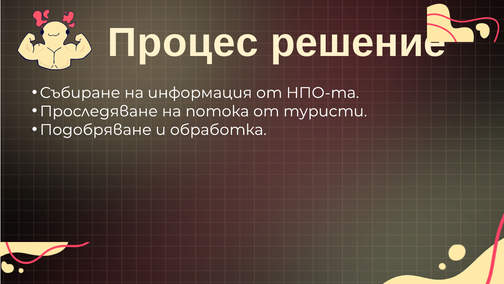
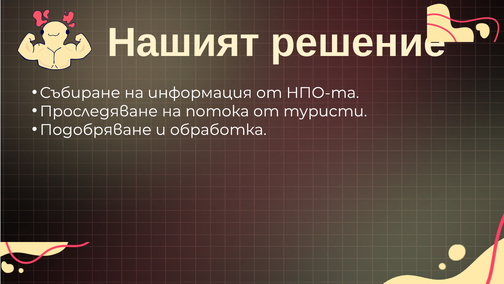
Процес: Процес -> Нашият
